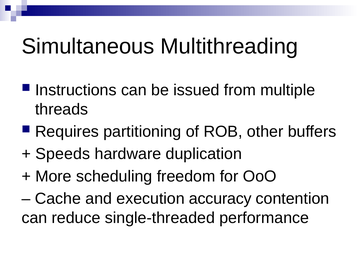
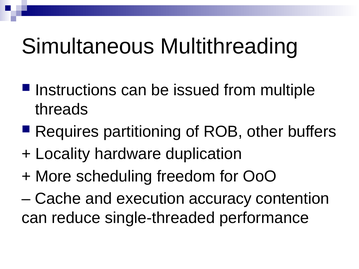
Speeds: Speeds -> Locality
